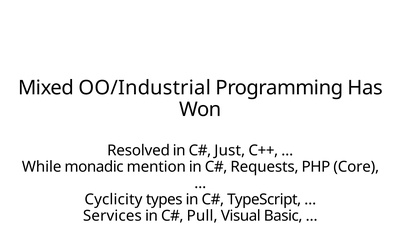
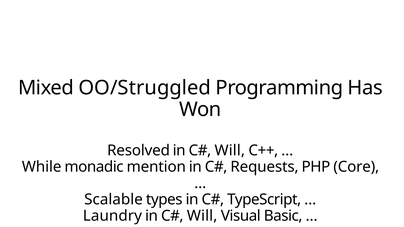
OO/Industrial: OO/Industrial -> OO/Struggled
Just at (230, 151): Just -> Will
Cyclicity: Cyclicity -> Scalable
Services: Services -> Laundry
Pull at (202, 216): Pull -> Will
